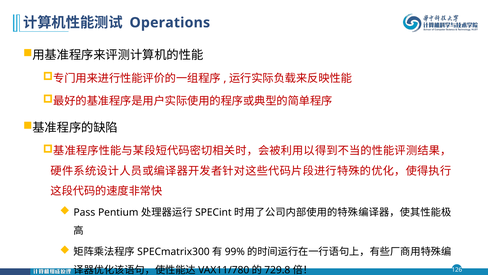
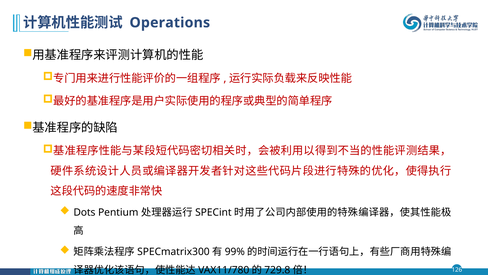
Pass: Pass -> Dots
